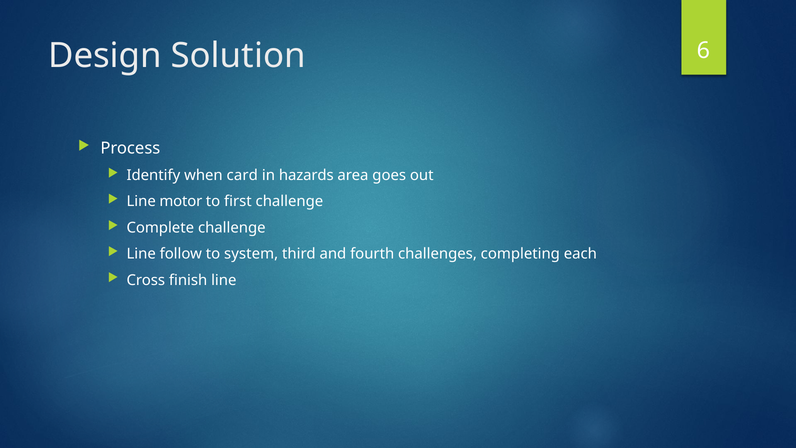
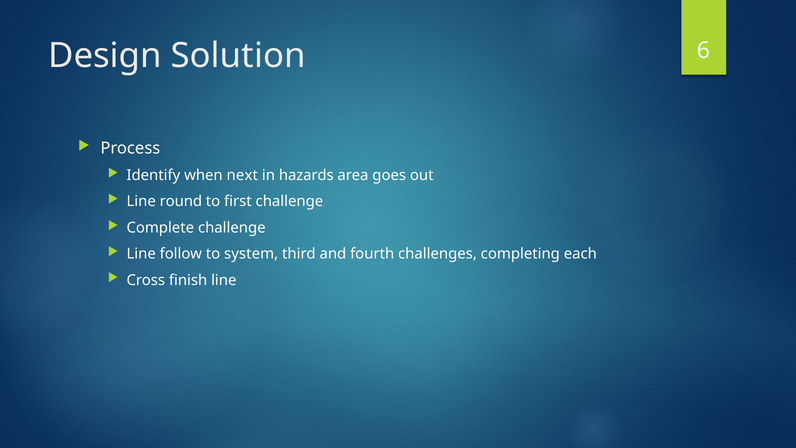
card: card -> next
motor: motor -> round
